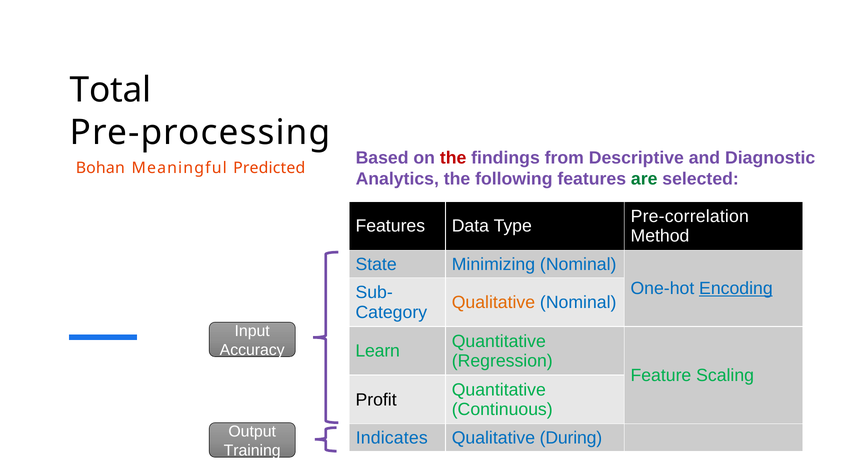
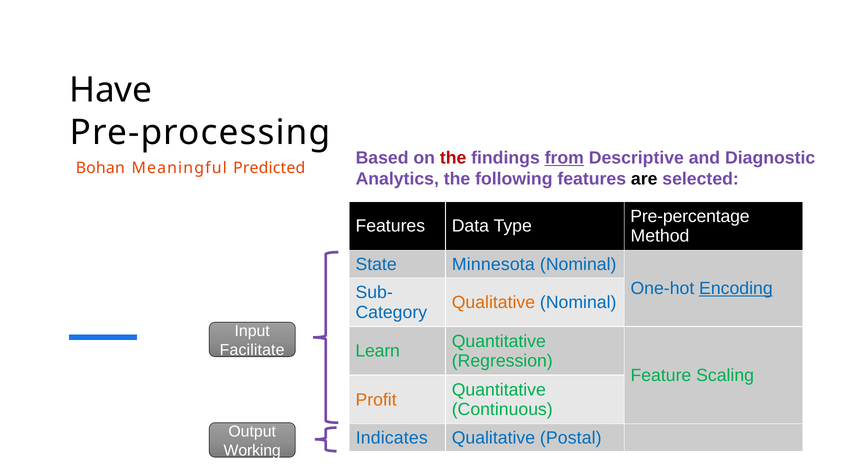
Total: Total -> Have
from underline: none -> present
are colour: green -> black
Pre-correlation: Pre-correlation -> Pre-percentage
Minimizing: Minimizing -> Minnesota
Accuracy: Accuracy -> Facilitate
Profit colour: black -> orange
During: During -> Postal
Training: Training -> Working
